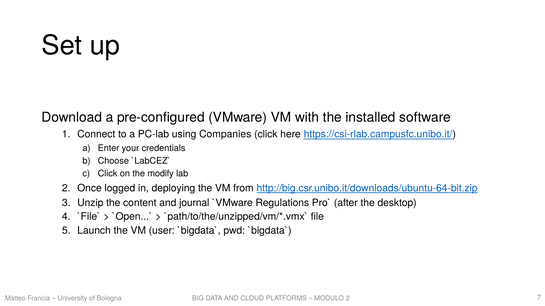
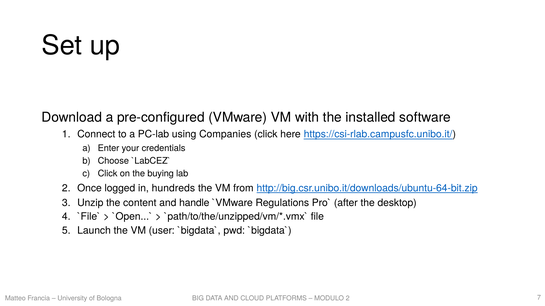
modify: modify -> buying
deploying: deploying -> hundreds
journal: journal -> handle
